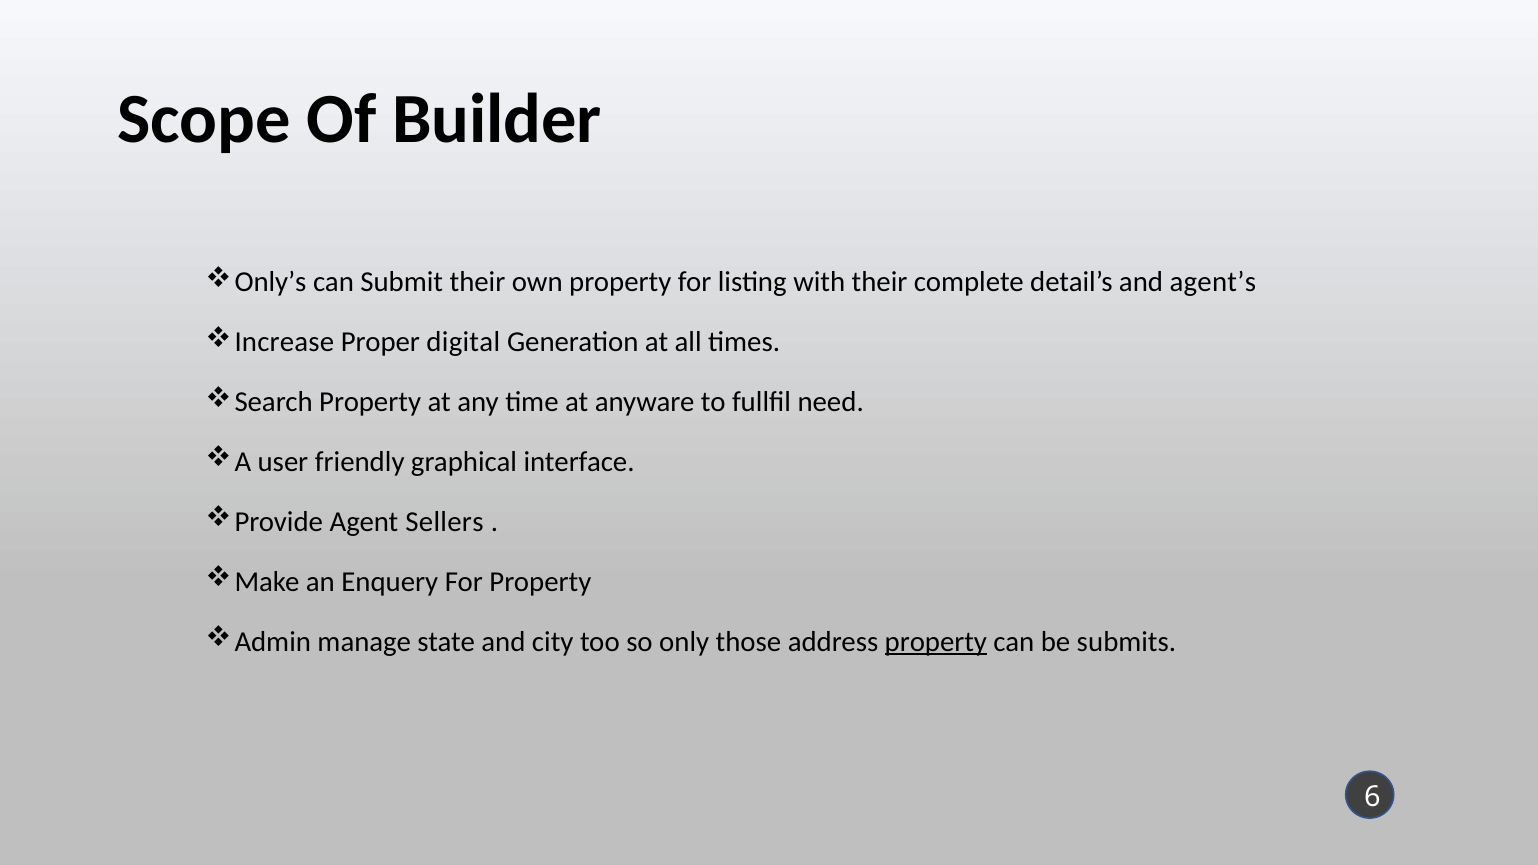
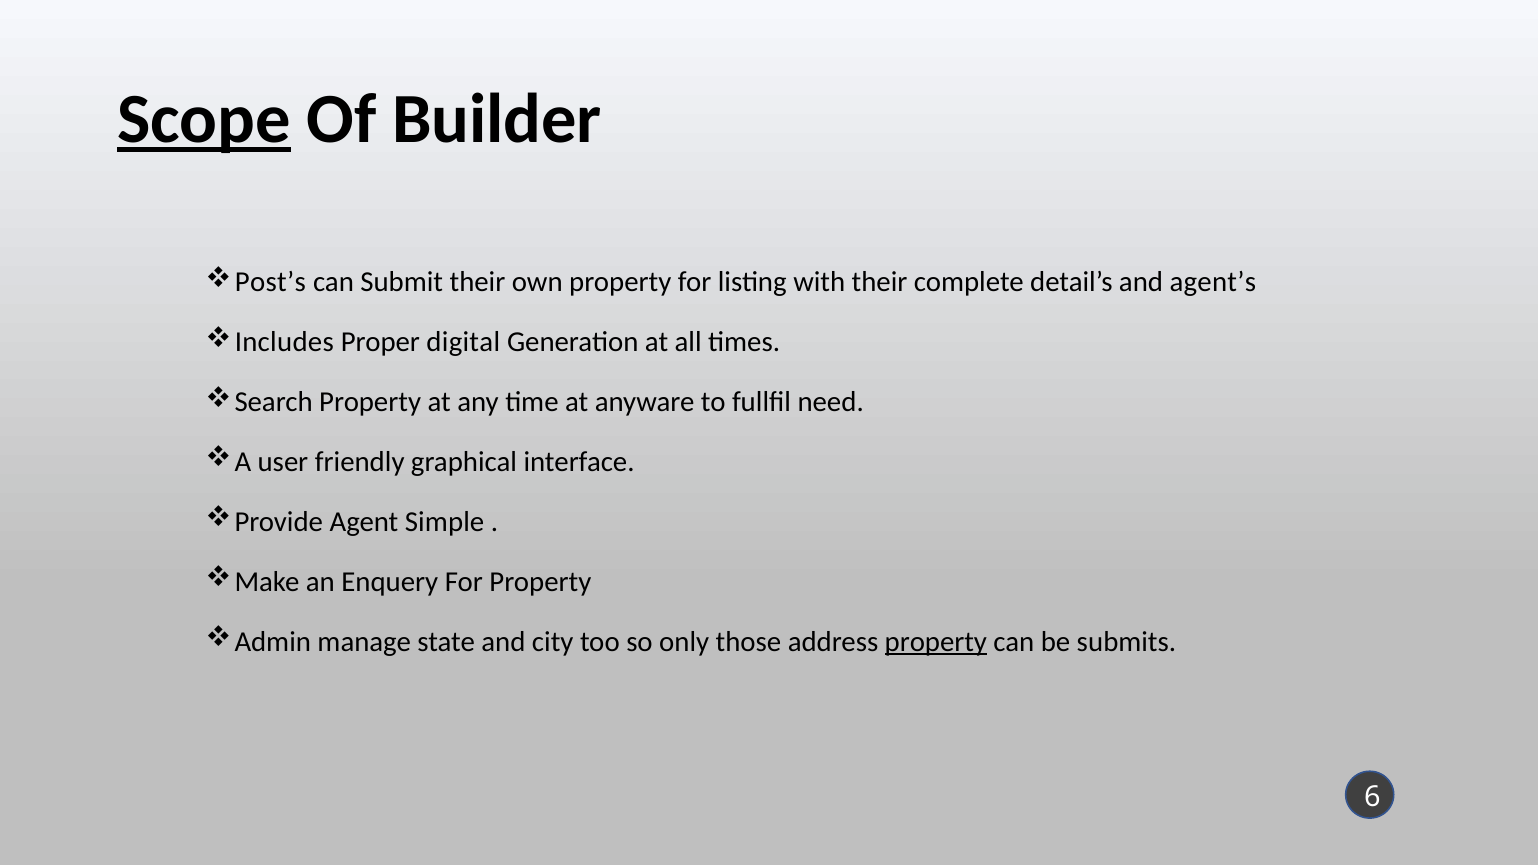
Scope underline: none -> present
Only’s: Only’s -> Post’s
Increase: Increase -> Includes
Sellers: Sellers -> Simple
